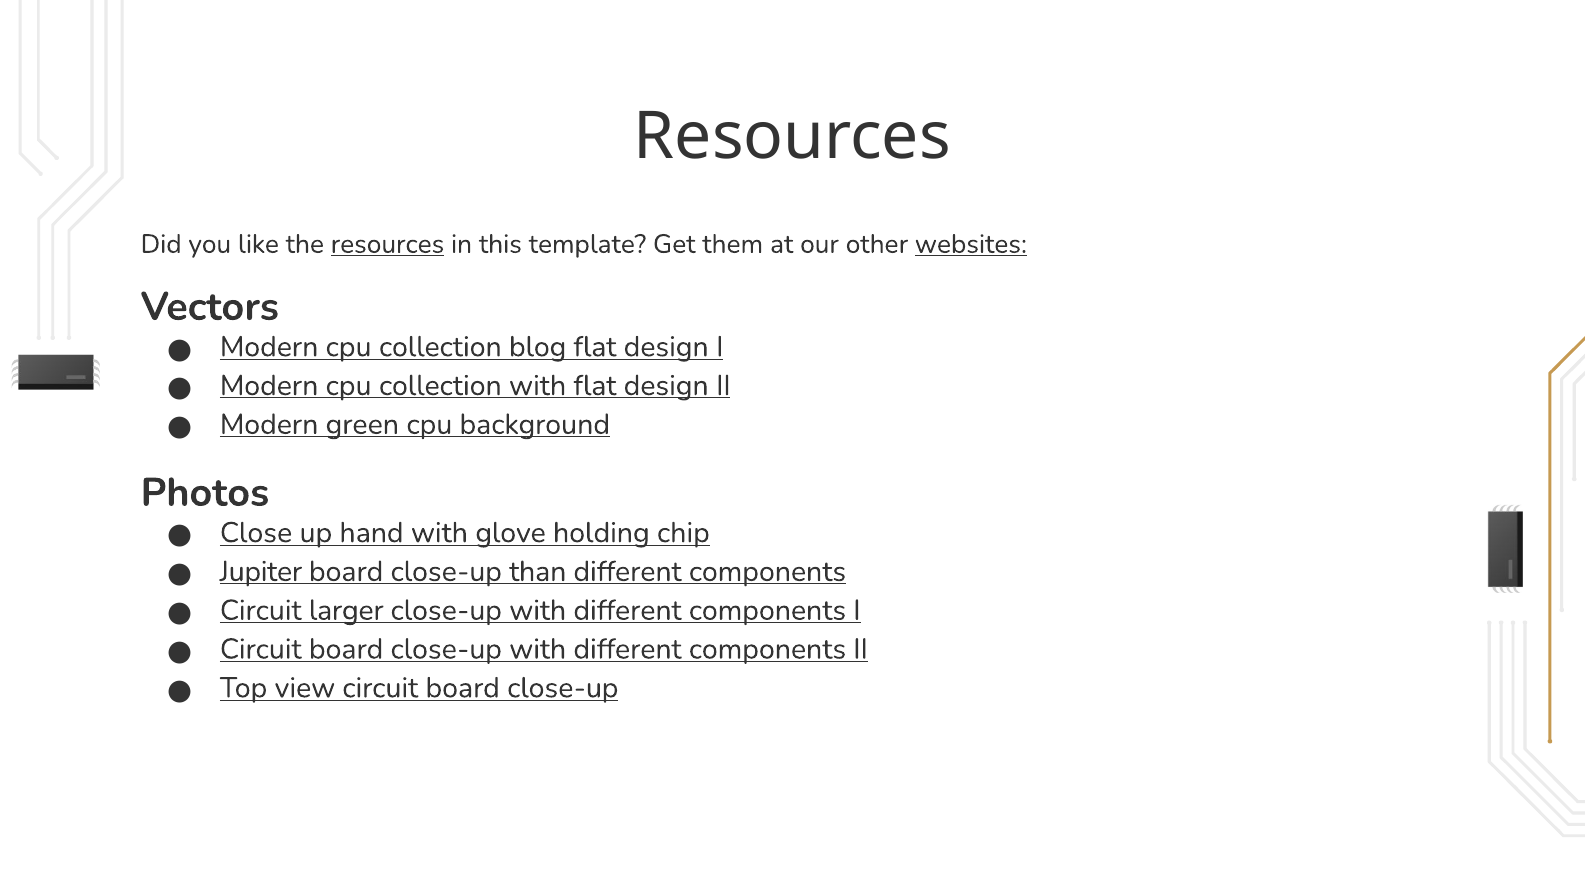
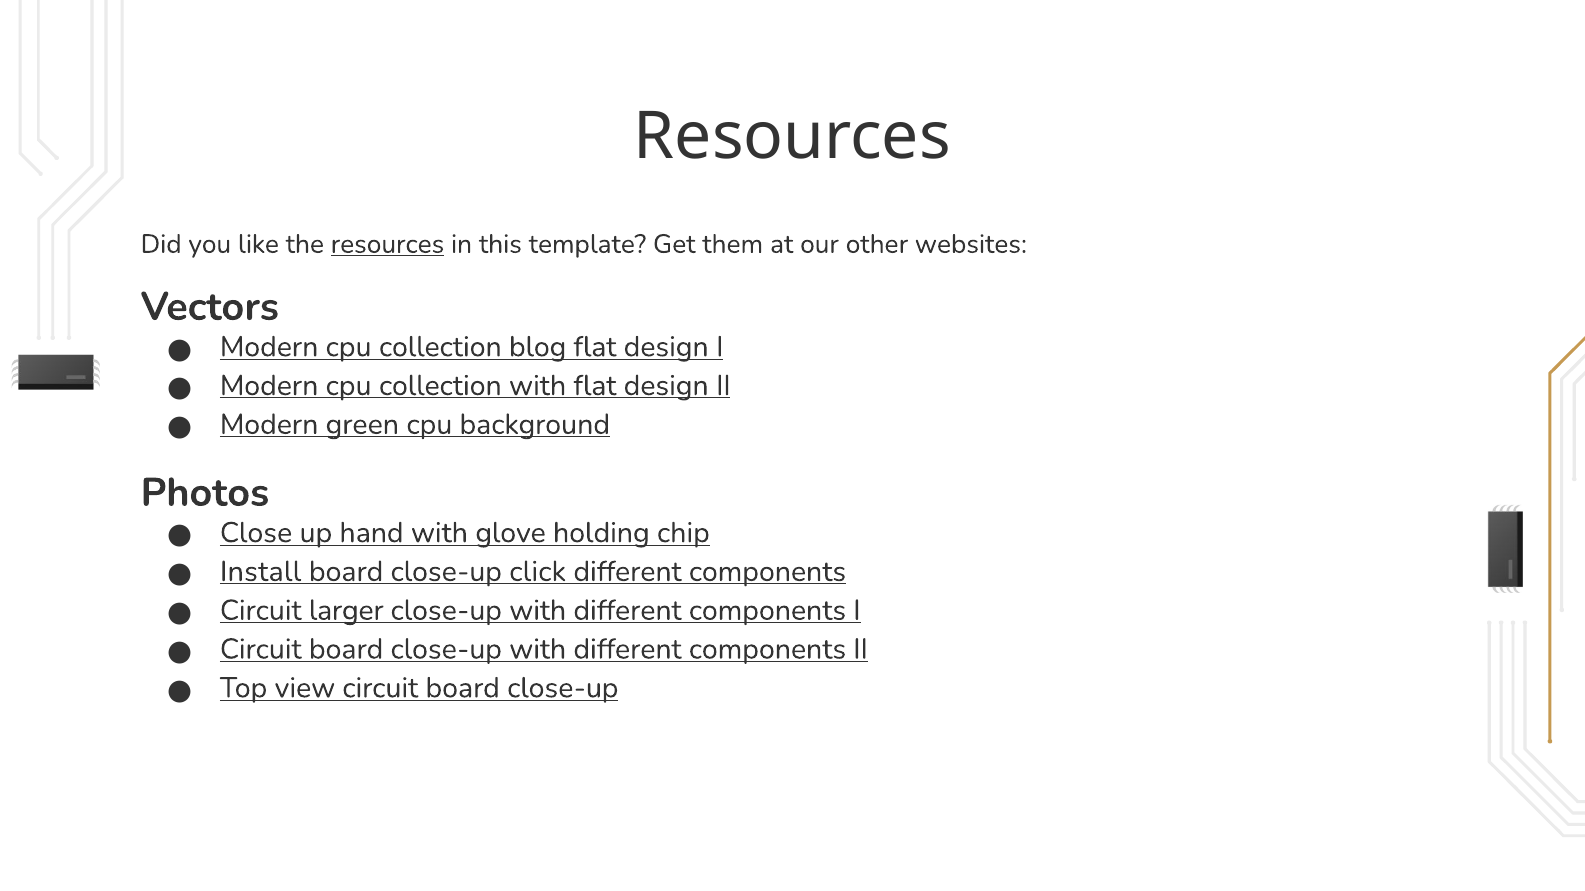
websites underline: present -> none
Jupiter: Jupiter -> Install
than: than -> click
